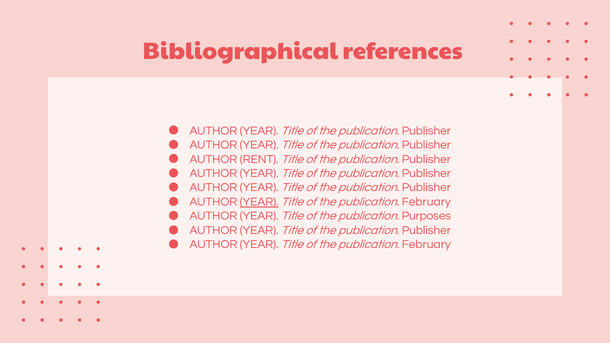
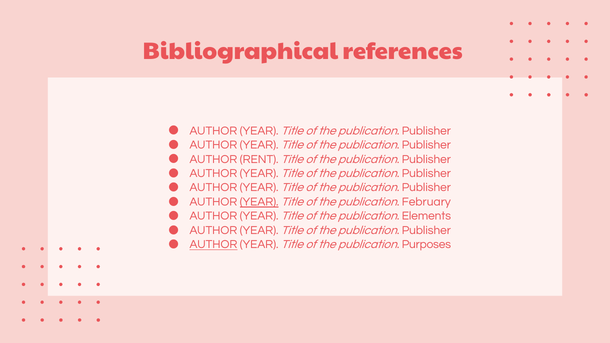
Purposes: Purposes -> Elements
AUTHOR at (213, 245) underline: none -> present
February at (426, 245): February -> Purposes
